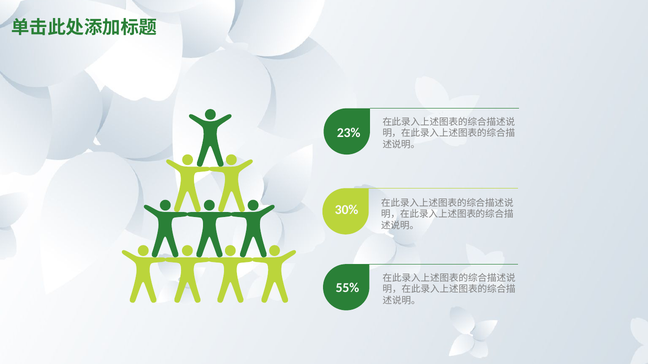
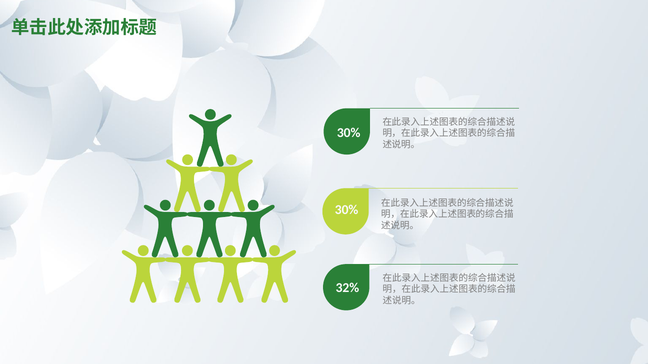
23% at (349, 133): 23% -> 30%
55%: 55% -> 32%
